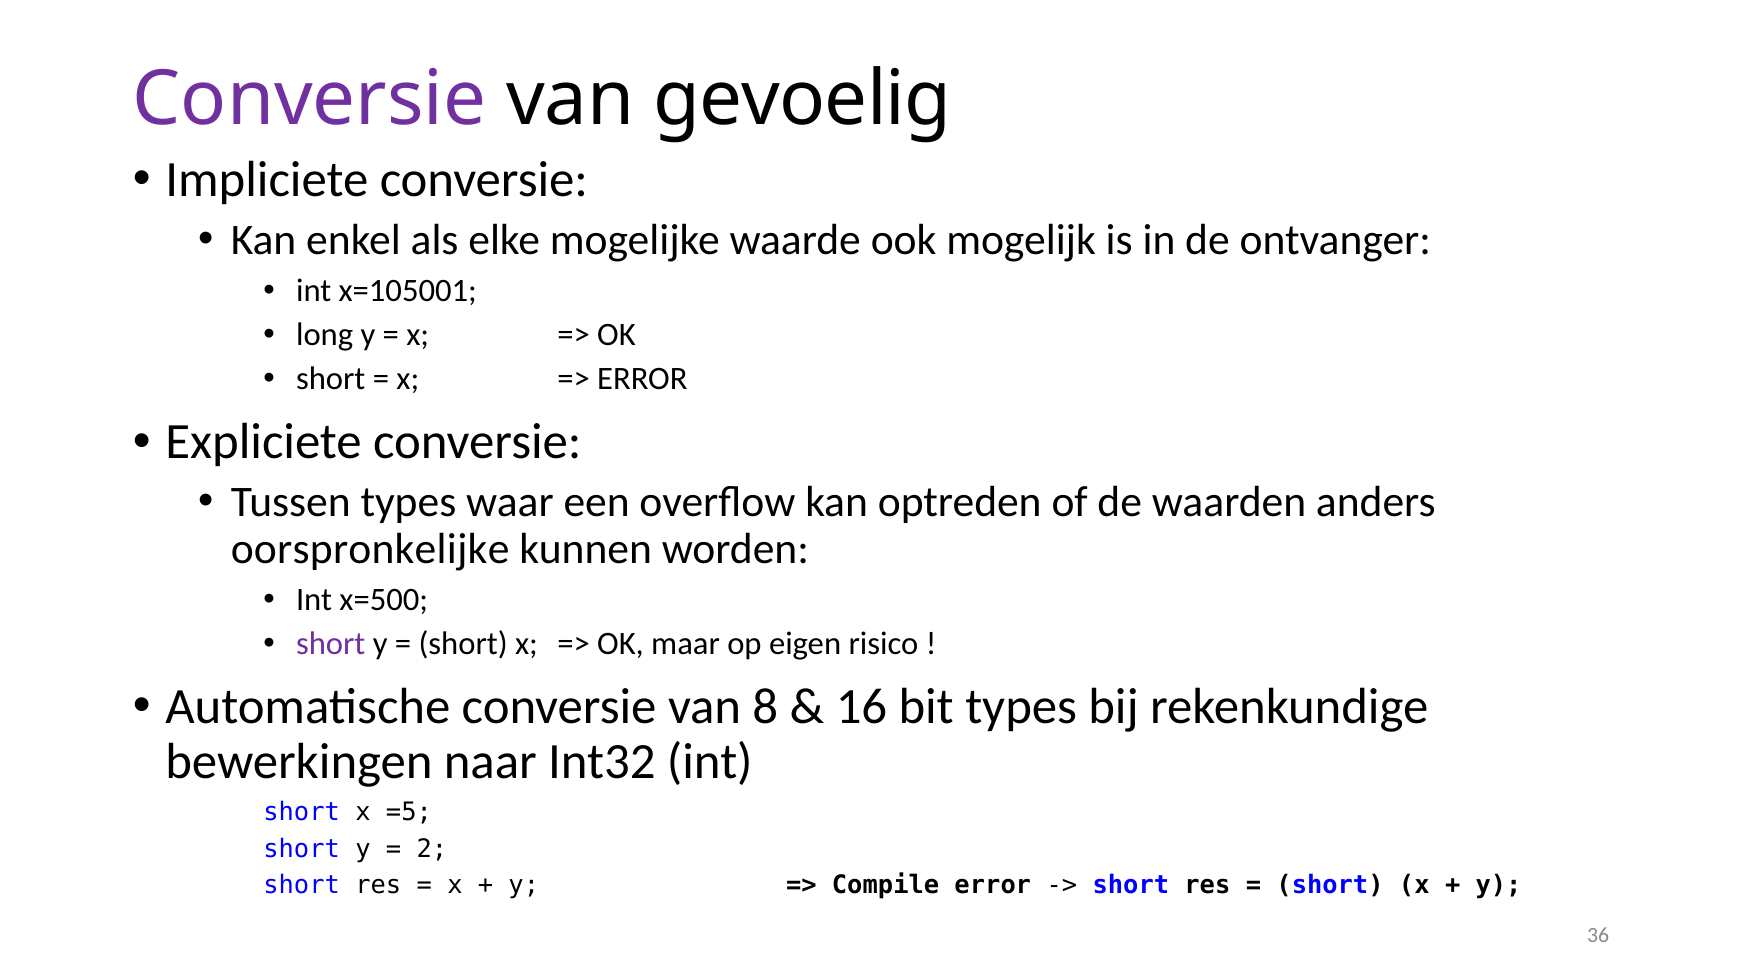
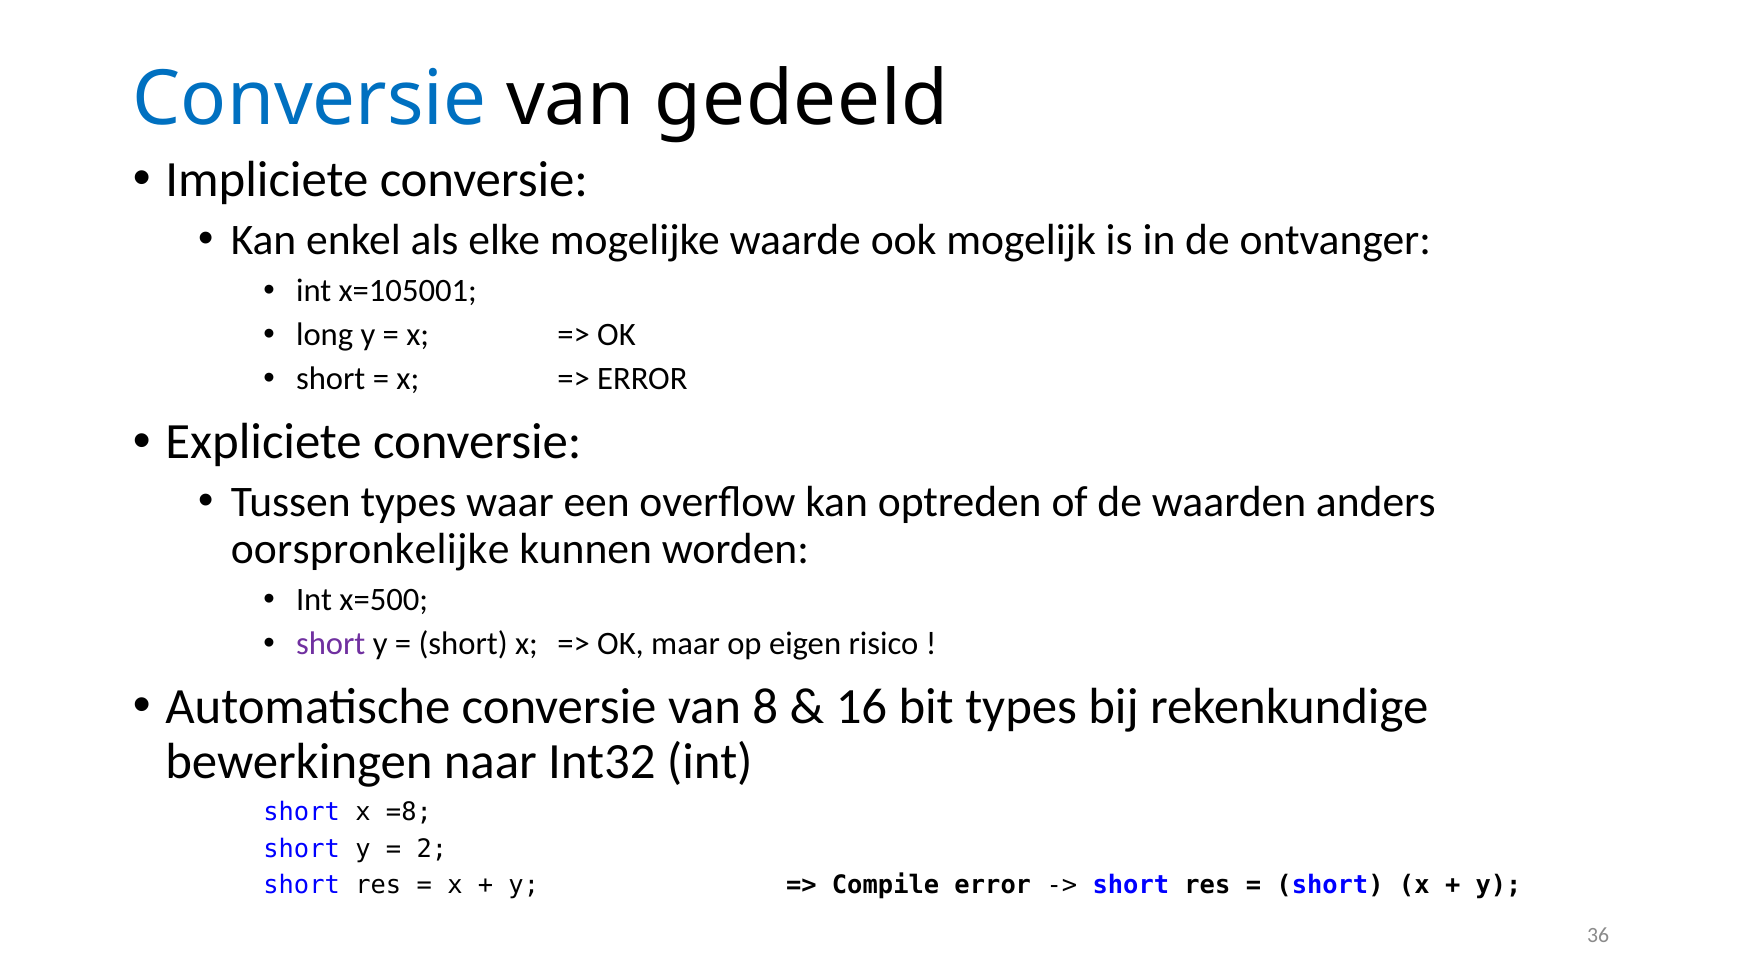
Conversie at (310, 99) colour: purple -> blue
gevoelig: gevoelig -> gedeeld
=5: =5 -> =8
